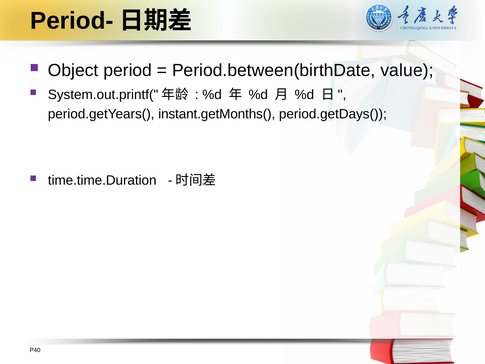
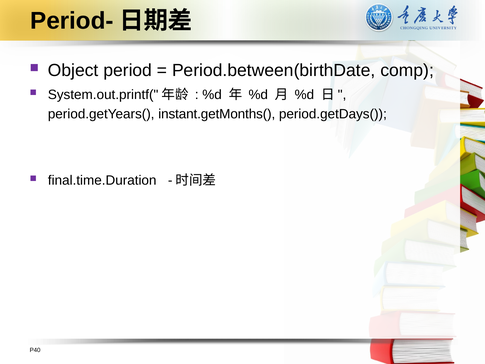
value: value -> comp
time.time.Duration: time.time.Duration -> final.time.Duration
